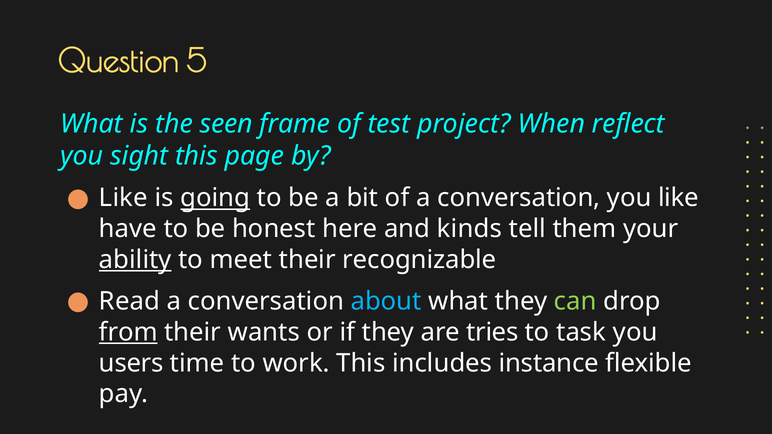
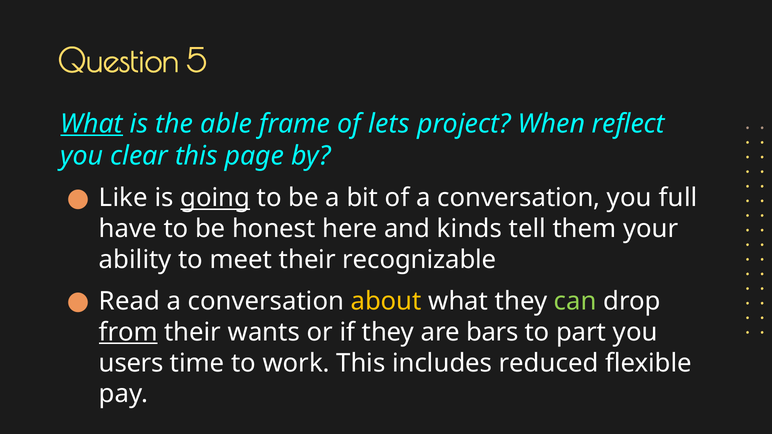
What at (92, 124) underline: none -> present
seen: seen -> able
test: test -> lets
sight: sight -> clear
you like: like -> full
ability underline: present -> none
about colour: light blue -> yellow
tries: tries -> bars
task: task -> part
instance: instance -> reduced
